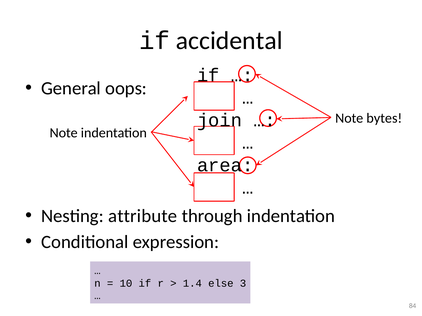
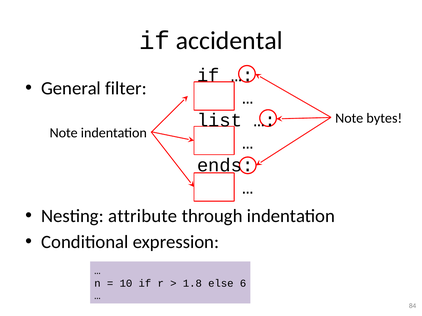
oops: oops -> filter
join: join -> list
area: area -> ends
1.4: 1.4 -> 1.8
3: 3 -> 6
